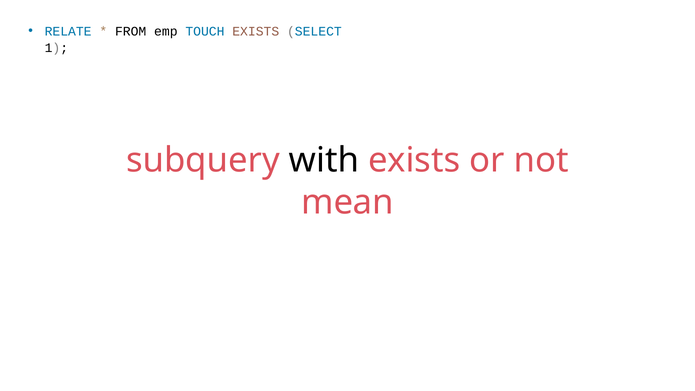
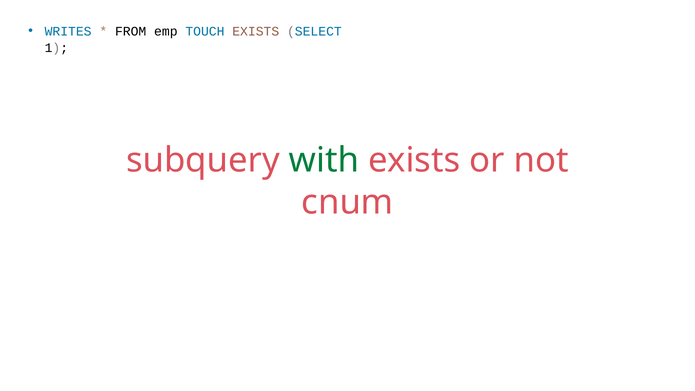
RELATE: RELATE -> WRITES
with colour: black -> green
mean: mean -> cnum
